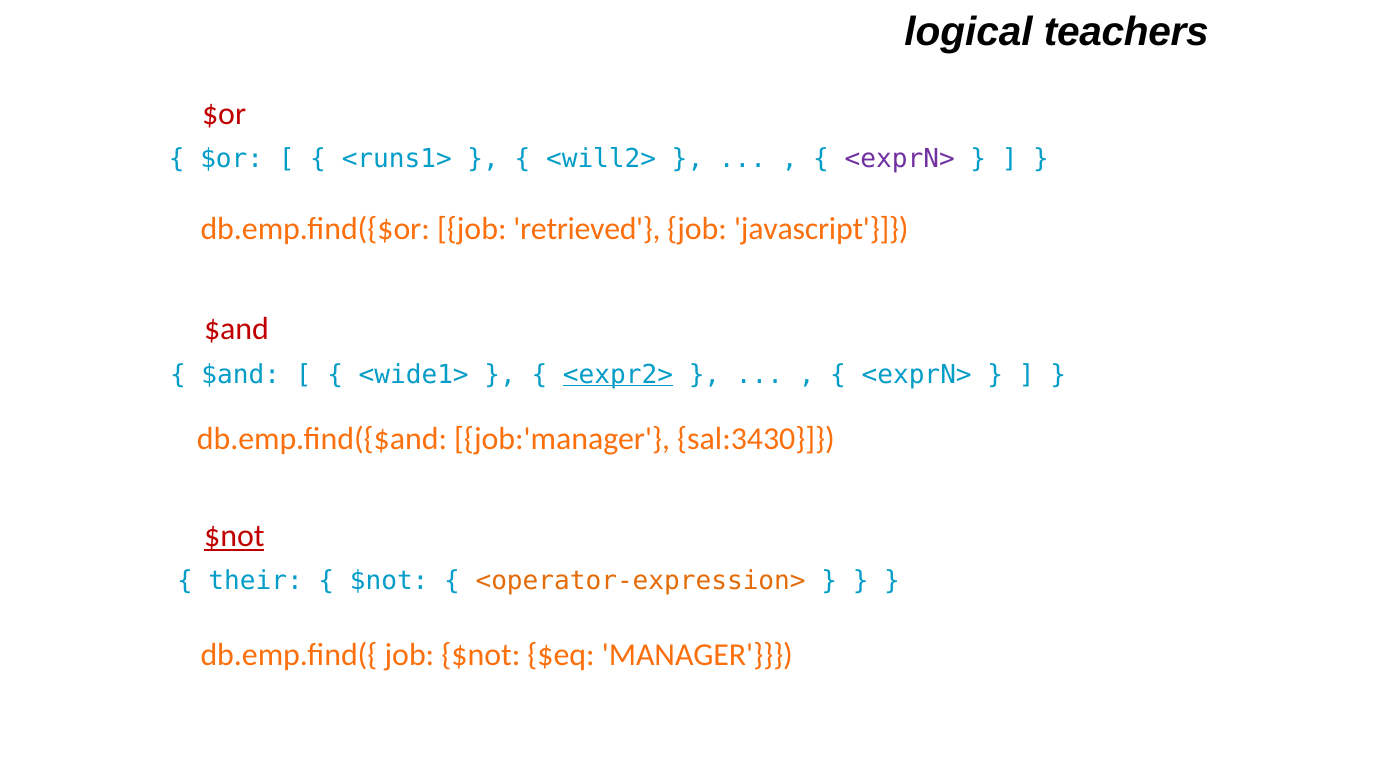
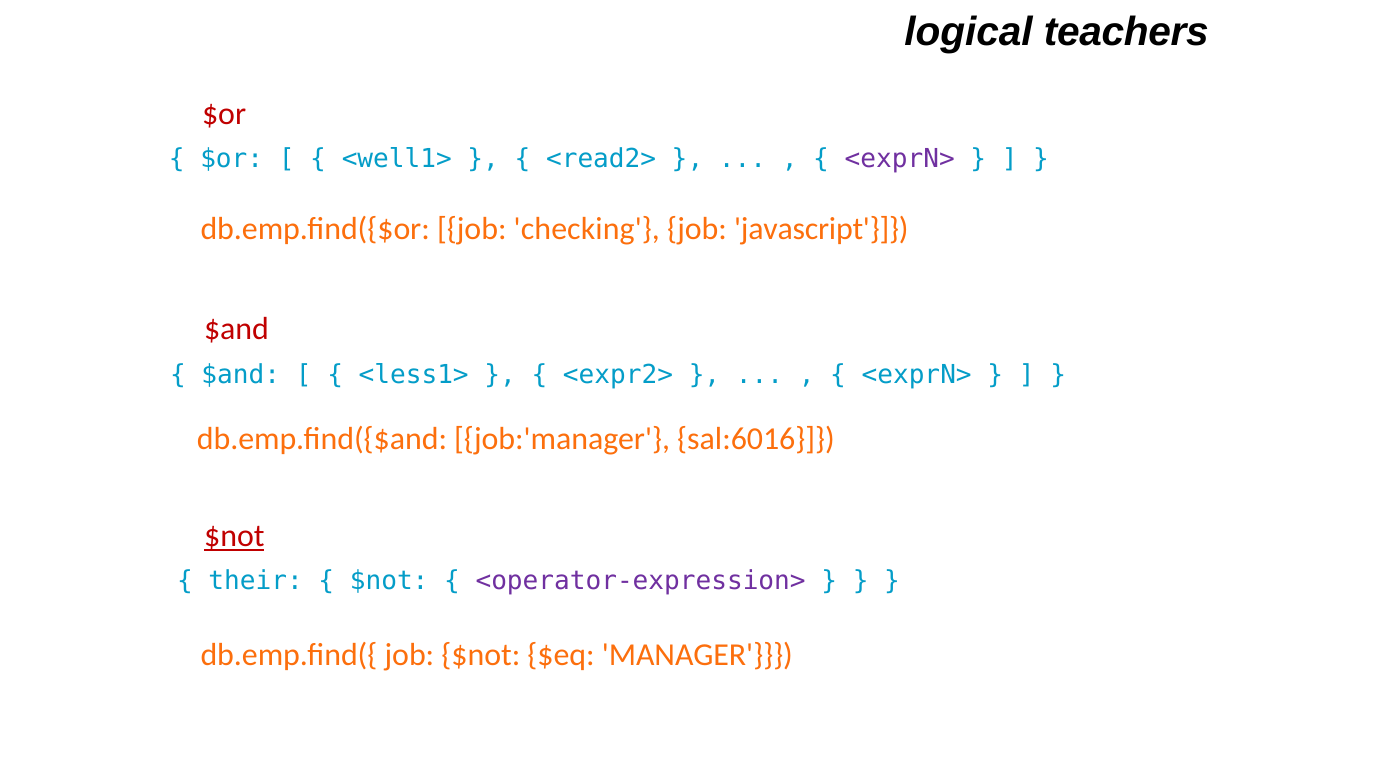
<runs1>: <runs1> -> <well1>
<will2>: <will2> -> <read2>
retrieved: retrieved -> checking
<wide1>: <wide1> -> <less1>
<expr2> underline: present -> none
sal:3430: sal:3430 -> sal:6016
<operator-expression> colour: orange -> purple
